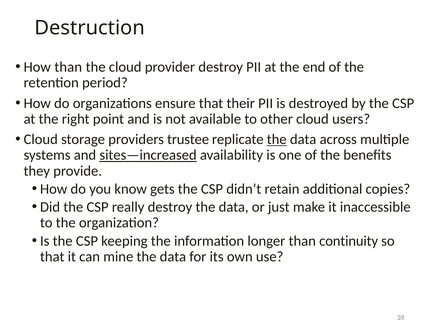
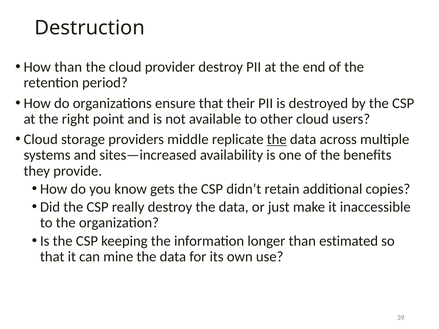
trustee: trustee -> middle
sites—increased underline: present -> none
continuity: continuity -> estimated
